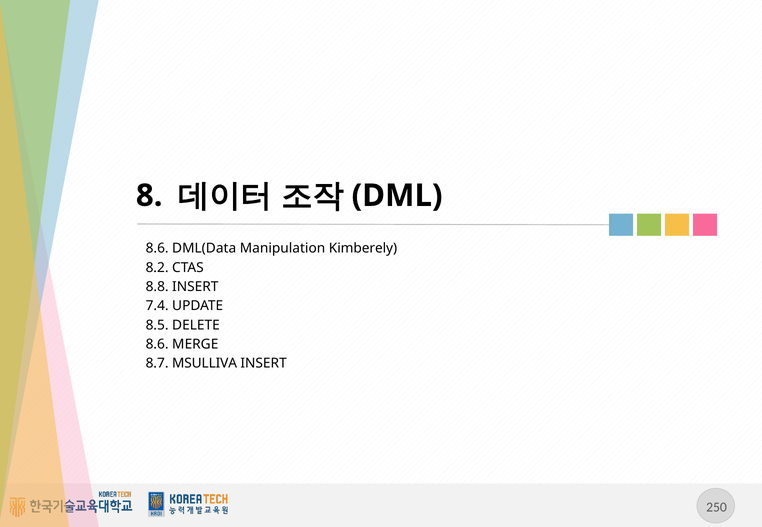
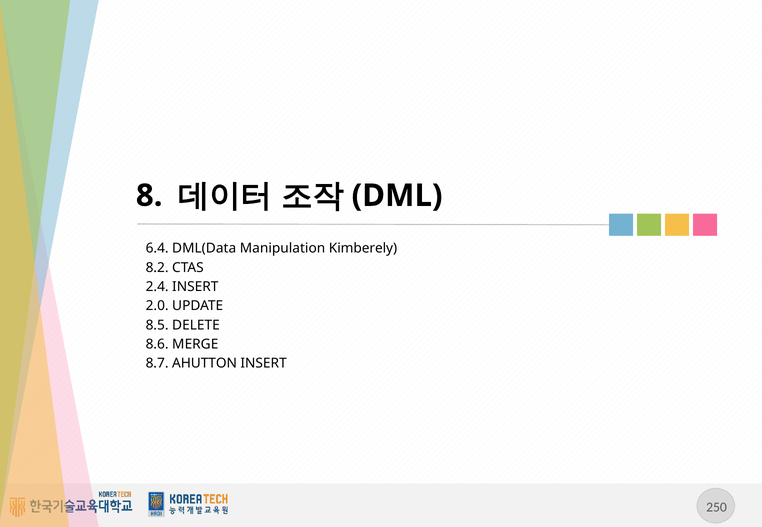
8.6 at (157, 249): 8.6 -> 6.4
8.8: 8.8 -> 2.4
7.4: 7.4 -> 2.0
MSULLIVA: MSULLIVA -> AHUTTON
